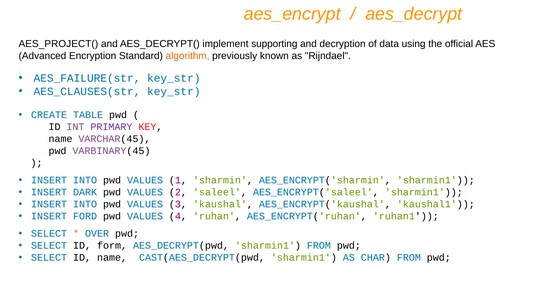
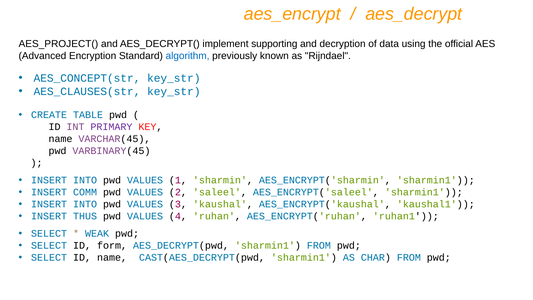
algorithm colour: orange -> blue
AES_FAILURE(str: AES_FAILURE(str -> AES_CONCEPT(str
DARK: DARK -> COMM
FORD: FORD -> THUS
OVER: OVER -> WEAK
